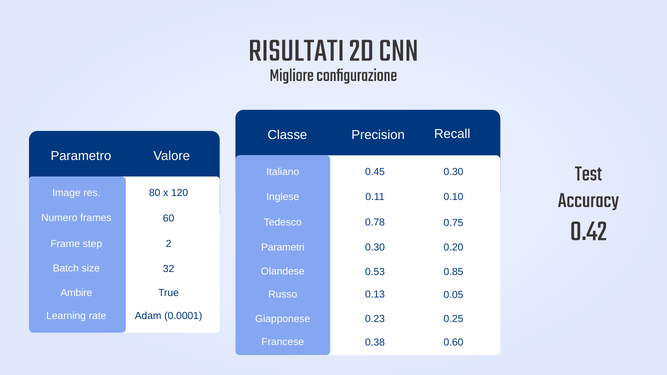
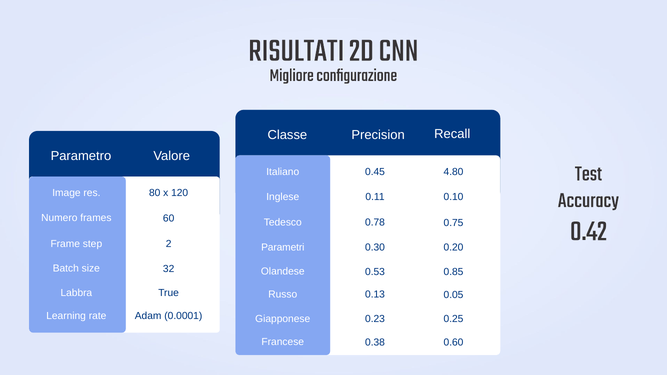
0.30 at (454, 172): 0.30 -> 4.80
Ambire: Ambire -> Labbra
